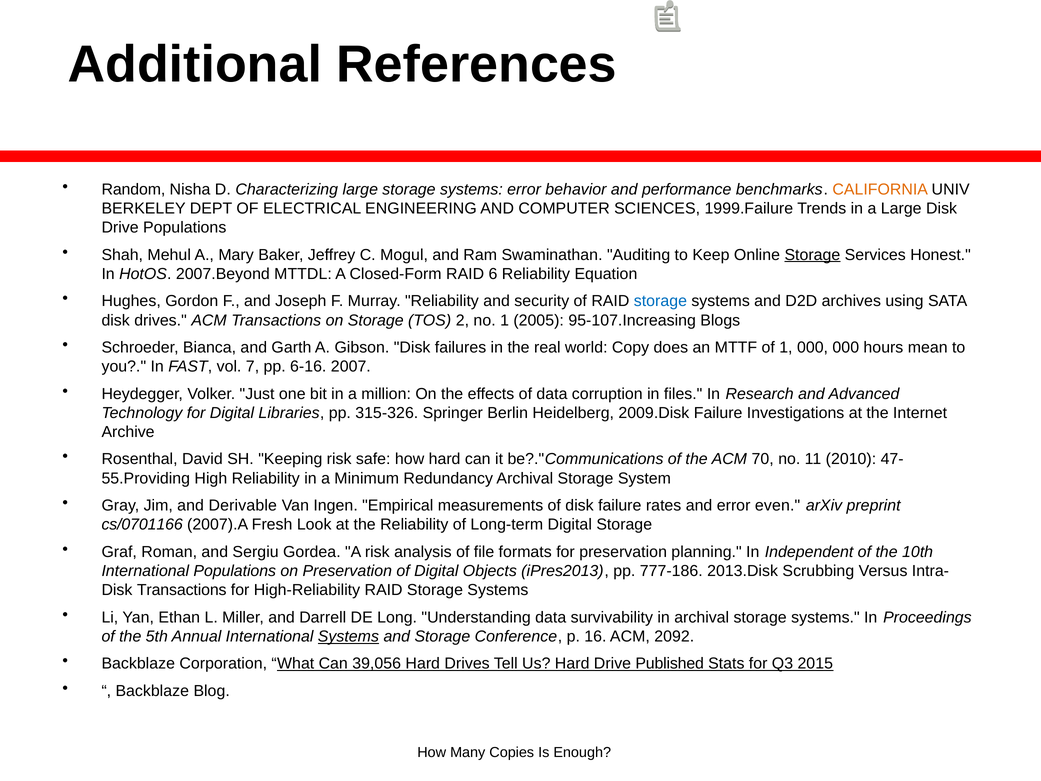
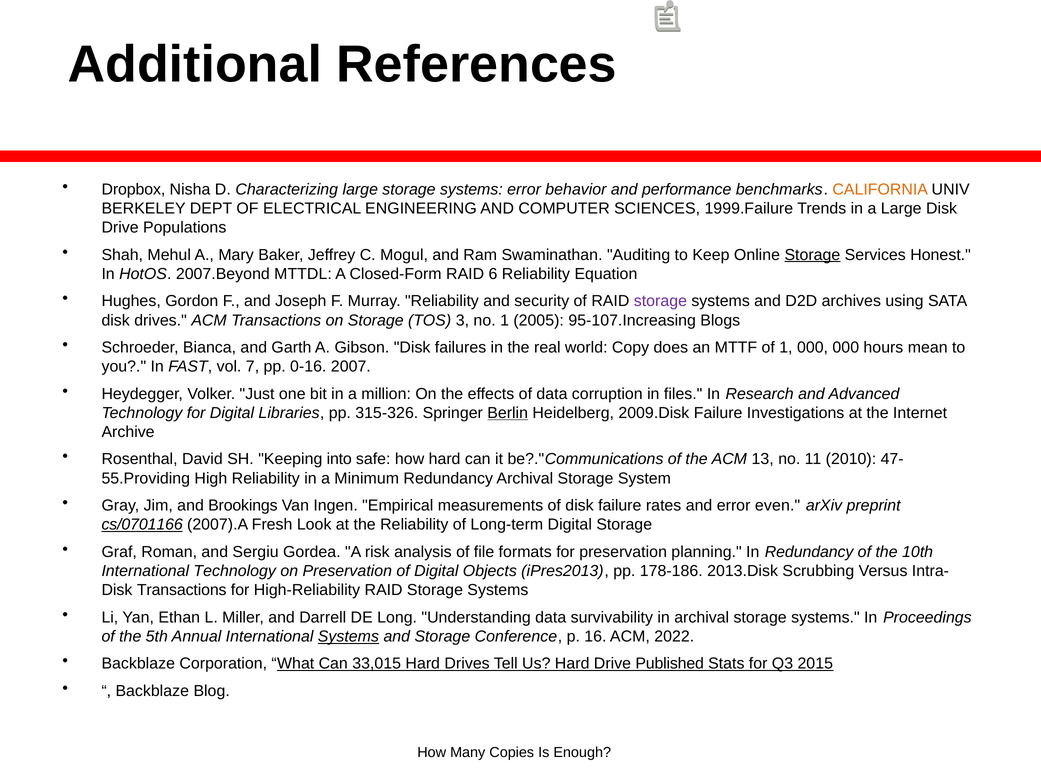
Random: Random -> Dropbox
storage at (660, 301) colour: blue -> purple
2: 2 -> 3
6-16: 6-16 -> 0-16
Berlin underline: none -> present
Keeping risk: risk -> into
70: 70 -> 13
Derivable: Derivable -> Brookings
cs/0701166 underline: none -> present
In Independent: Independent -> Redundancy
International Populations: Populations -> Technology
777-186: 777-186 -> 178-186
2092: 2092 -> 2022
39,056: 39,056 -> 33,015
